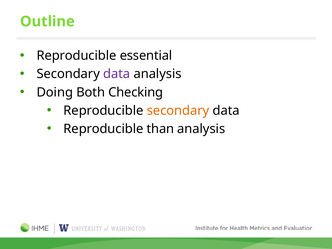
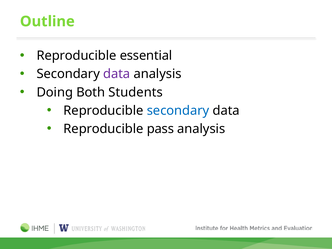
Checking: Checking -> Students
secondary at (178, 111) colour: orange -> blue
than: than -> pass
